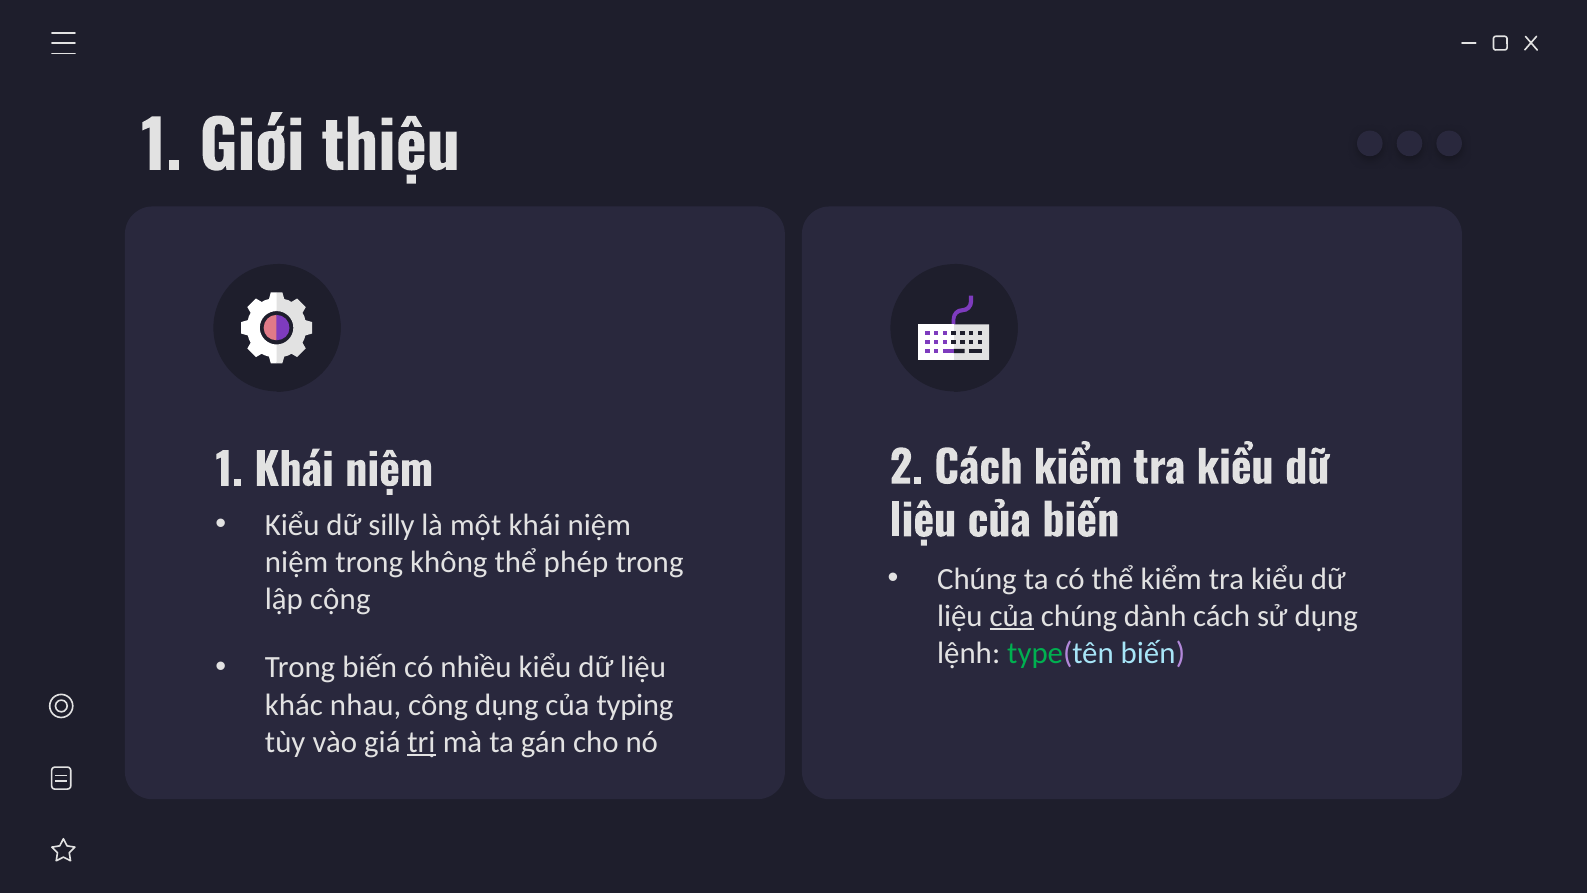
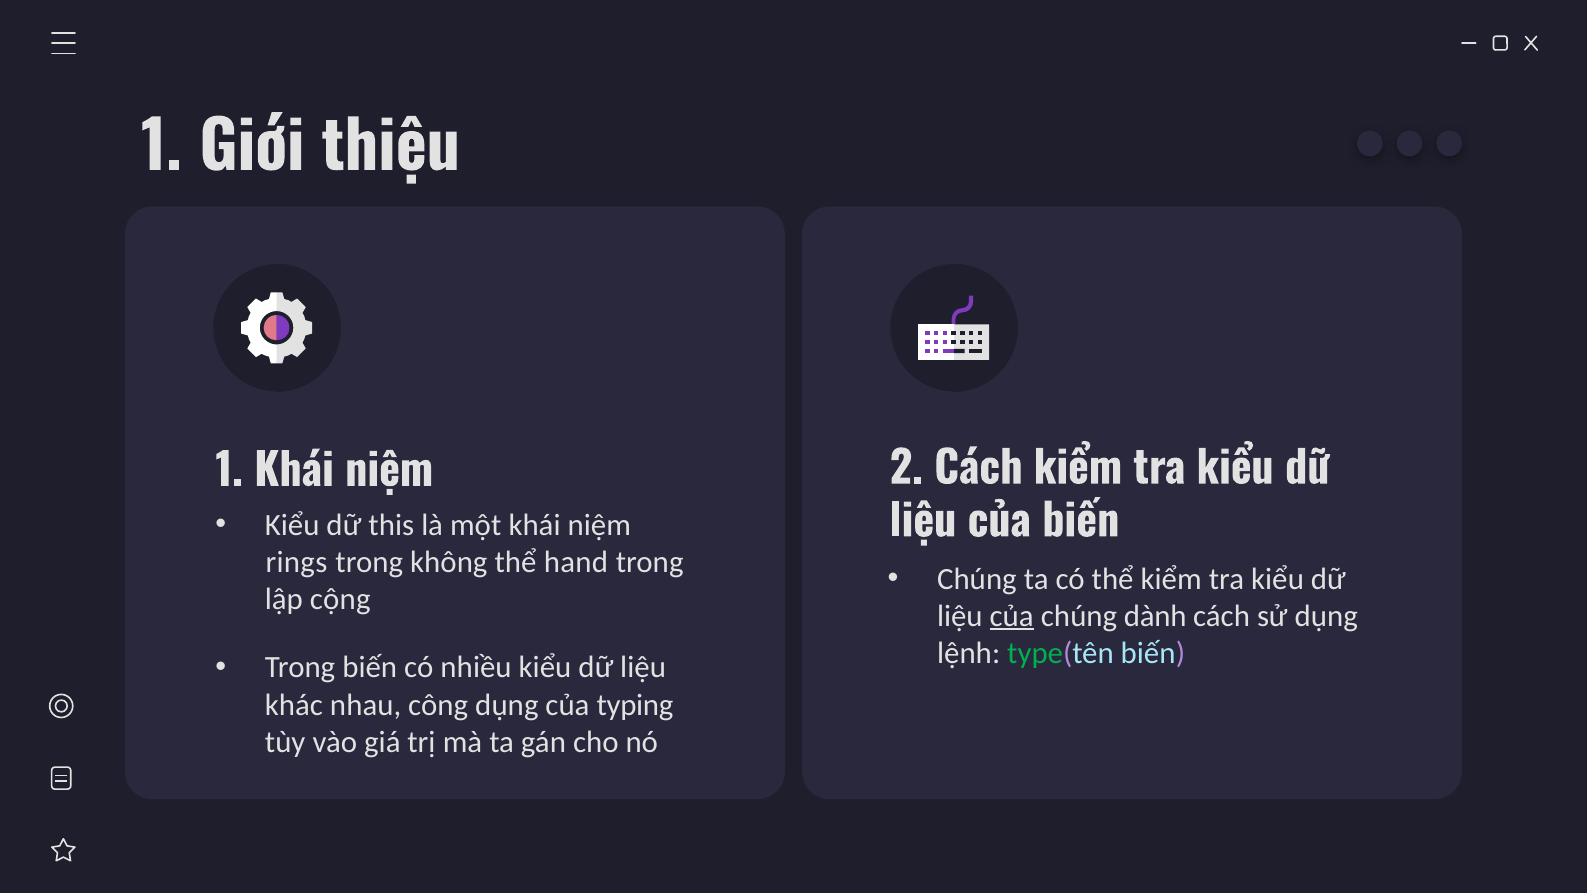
silly: silly -> this
niệm at (297, 562): niệm -> rings
phép: phép -> hand
trị underline: present -> none
